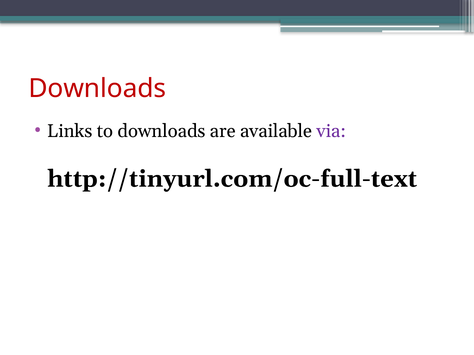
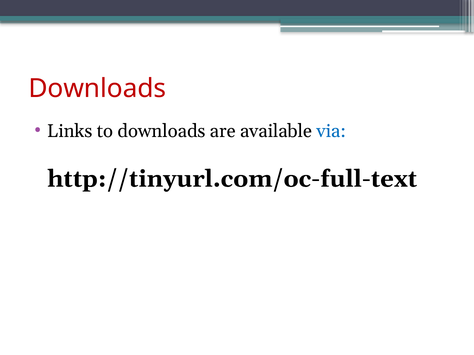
via colour: purple -> blue
